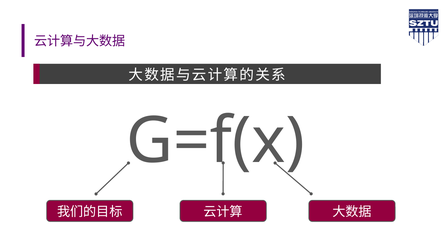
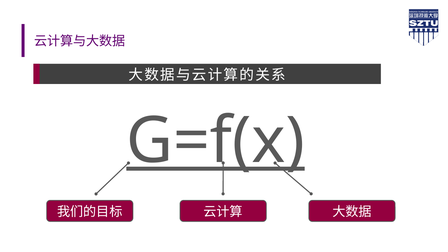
G=f(x underline: none -> present
